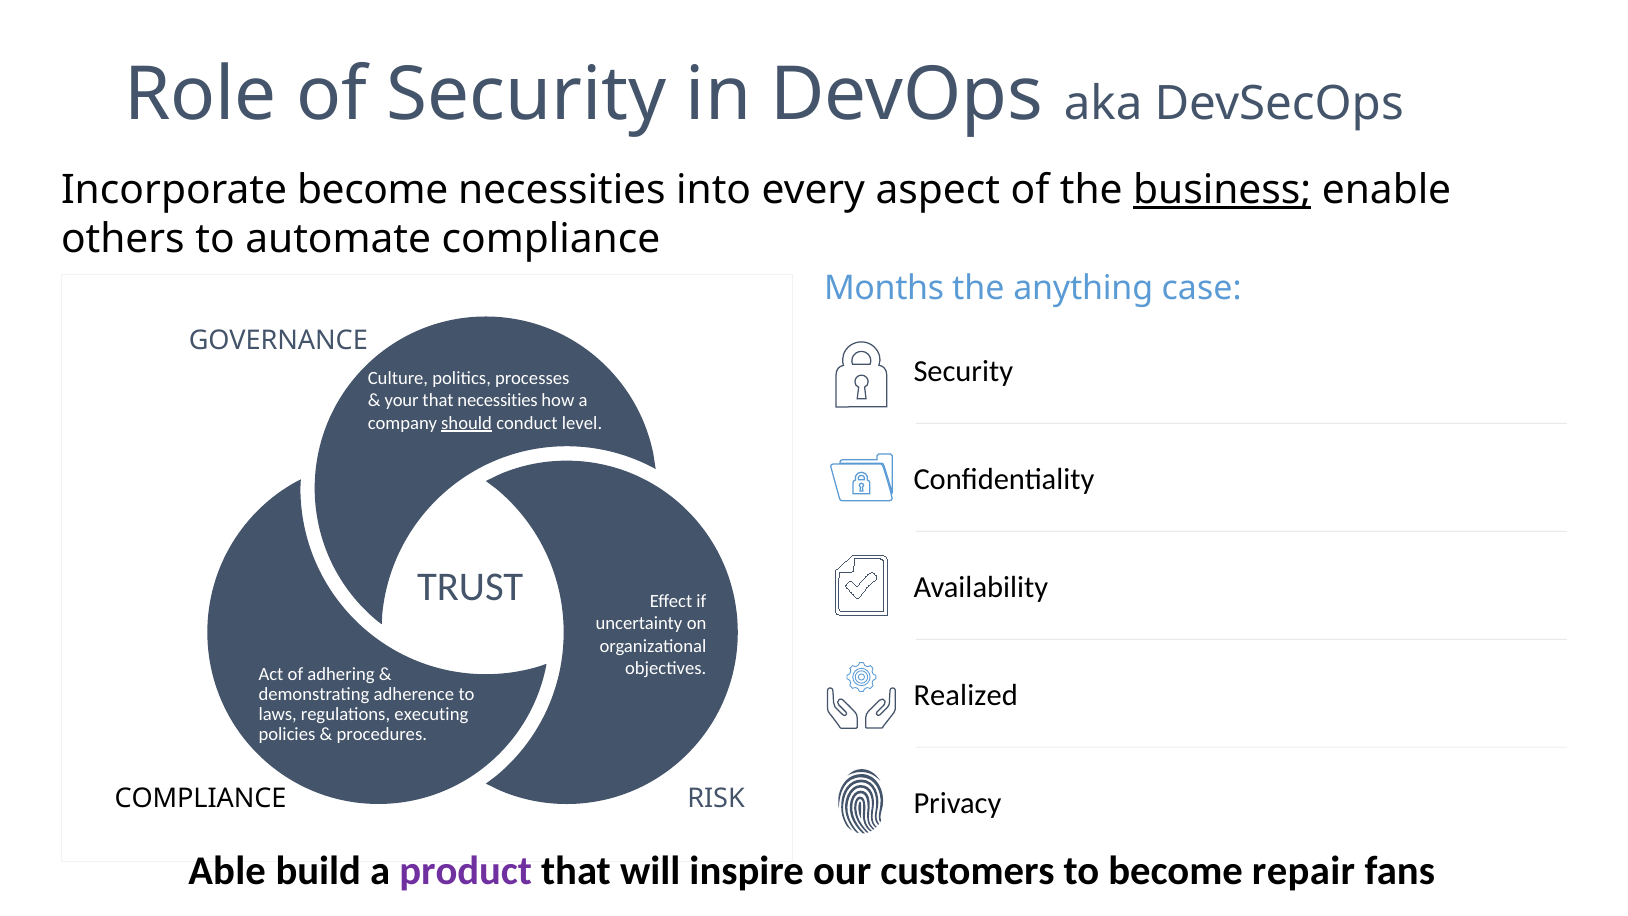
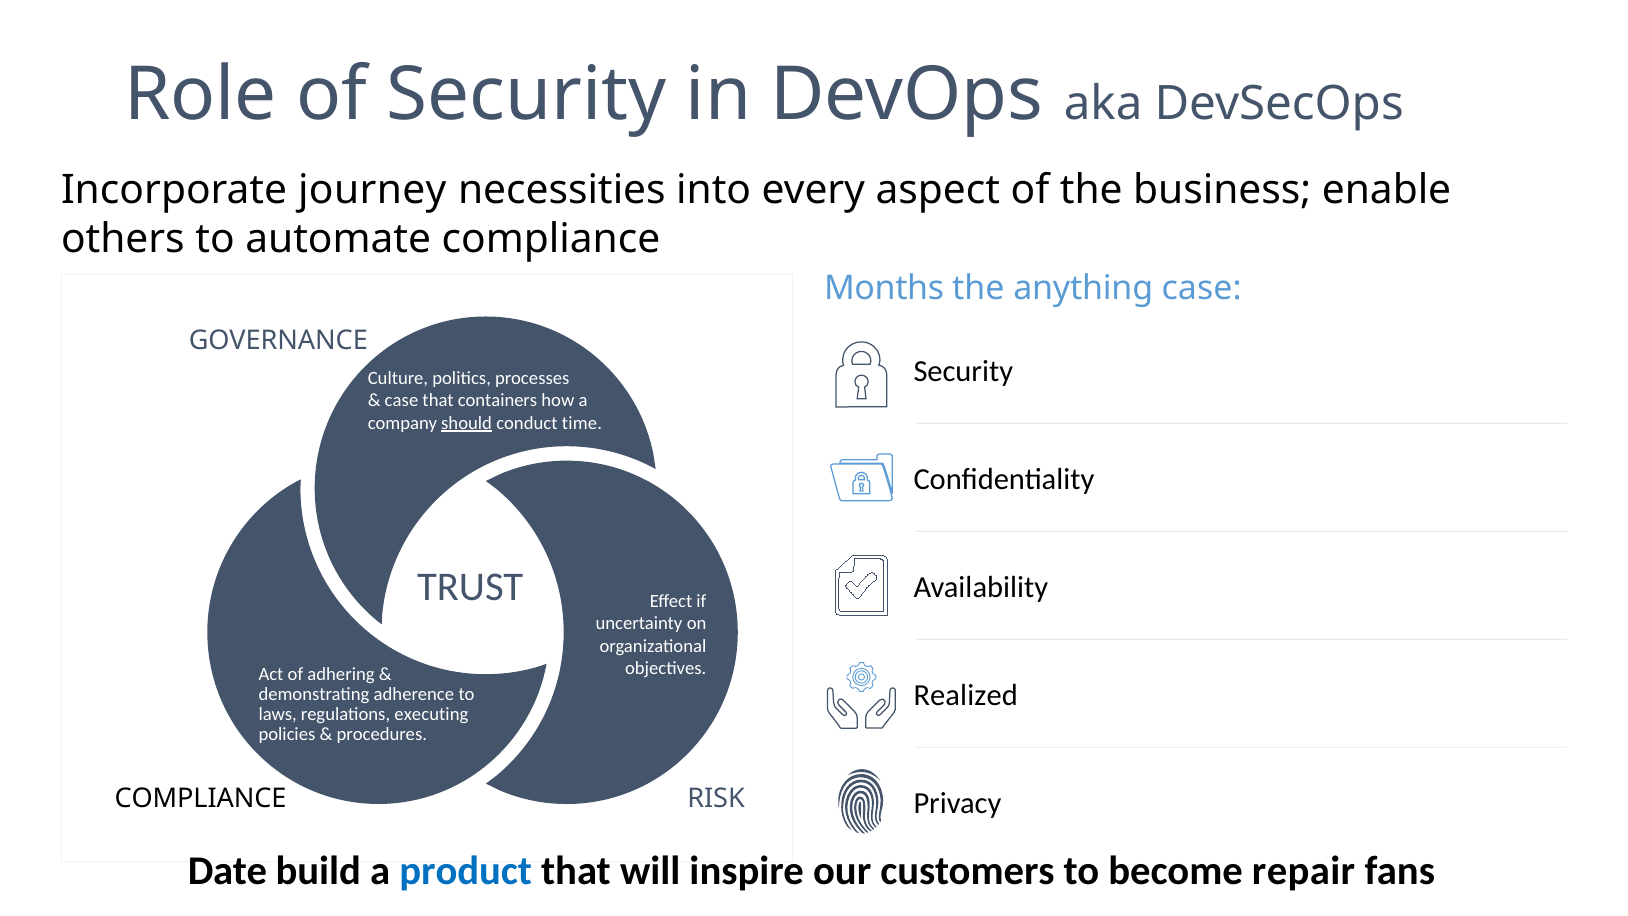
Incorporate become: become -> journey
business underline: present -> none
your at (402, 400): your -> case
that necessities: necessities -> containers
level: level -> time
Able: Able -> Date
product colour: purple -> blue
